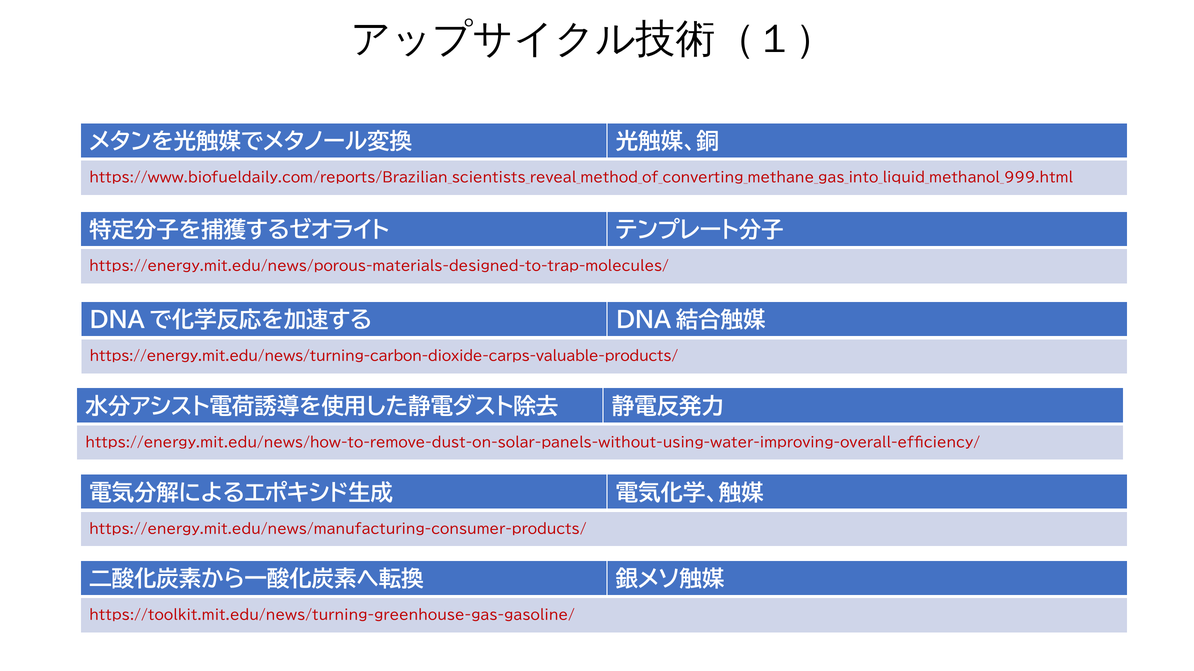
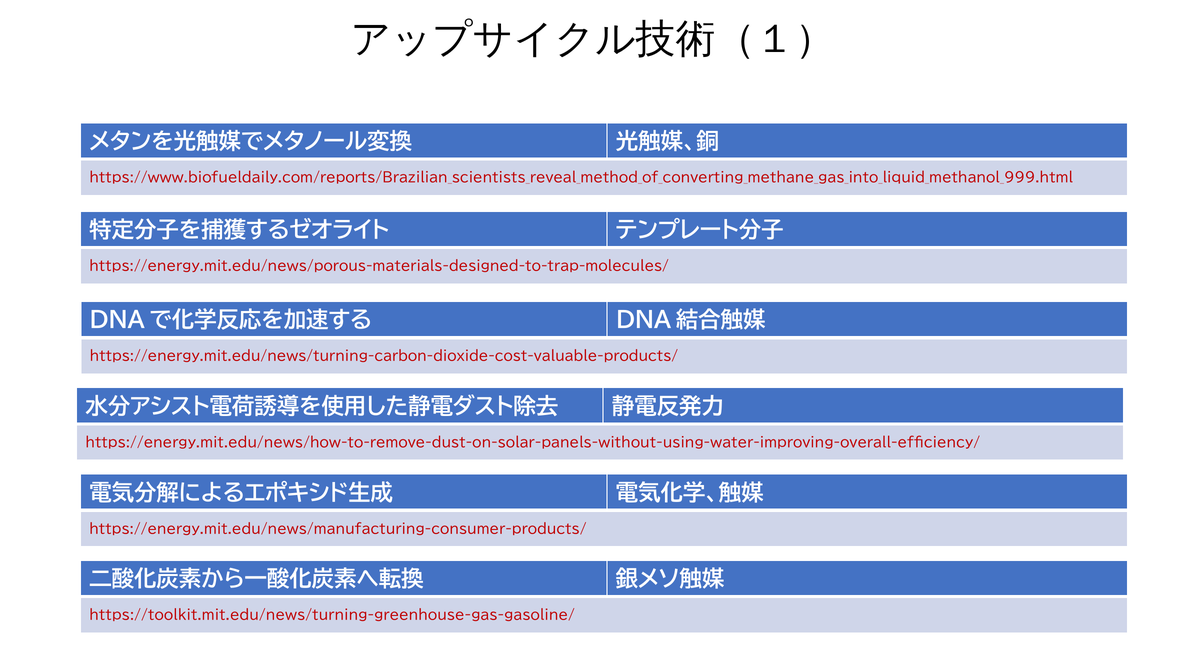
https://energy.mit.edu/news/turning-carbon-dioxide-carps-valuable-products/: https://energy.mit.edu/news/turning-carbon-dioxide-carps-valuable-products/ -> https://energy.mit.edu/news/turning-carbon-dioxide-cost-valuable-products/
